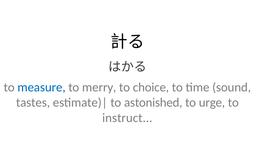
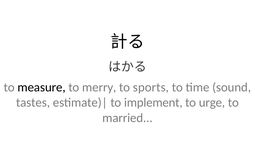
measure colour: blue -> black
choice: choice -> sports
astonished: astonished -> implement
instruct: instruct -> married
